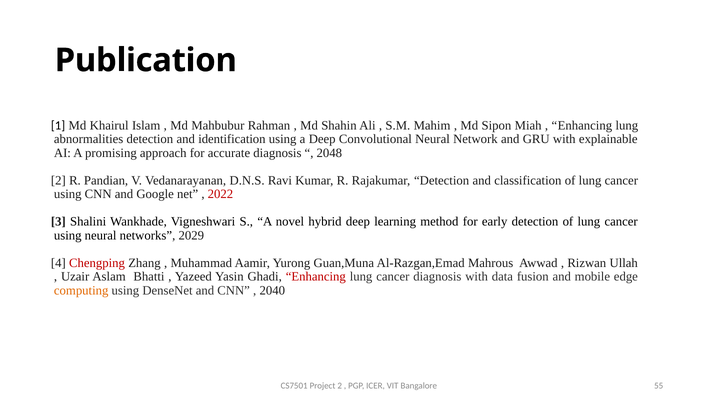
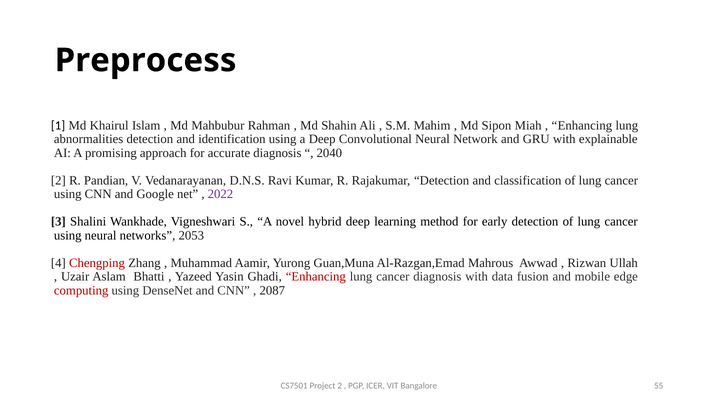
Publication: Publication -> Preprocess
2048: 2048 -> 2040
2022 colour: red -> purple
2029: 2029 -> 2053
computing colour: orange -> red
2040: 2040 -> 2087
